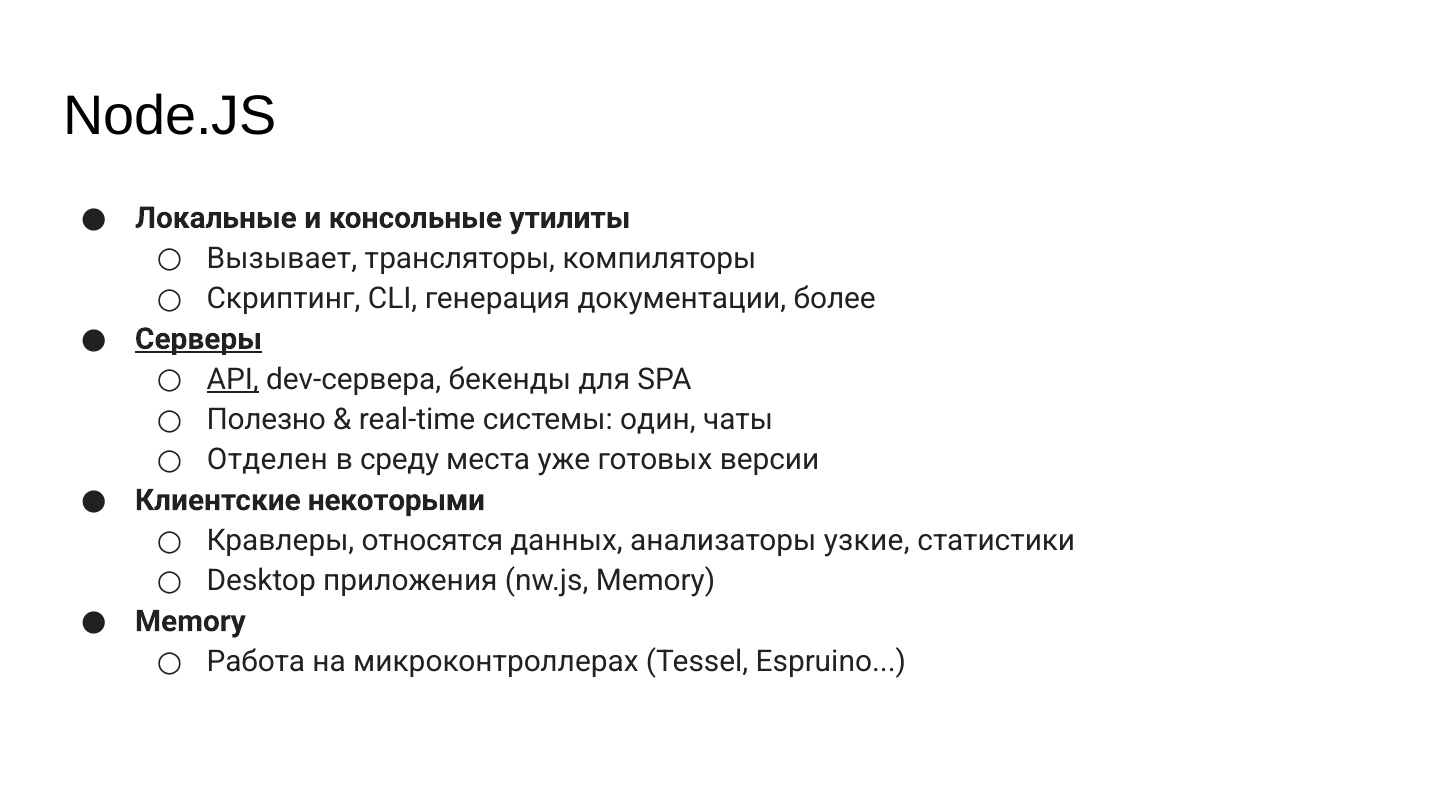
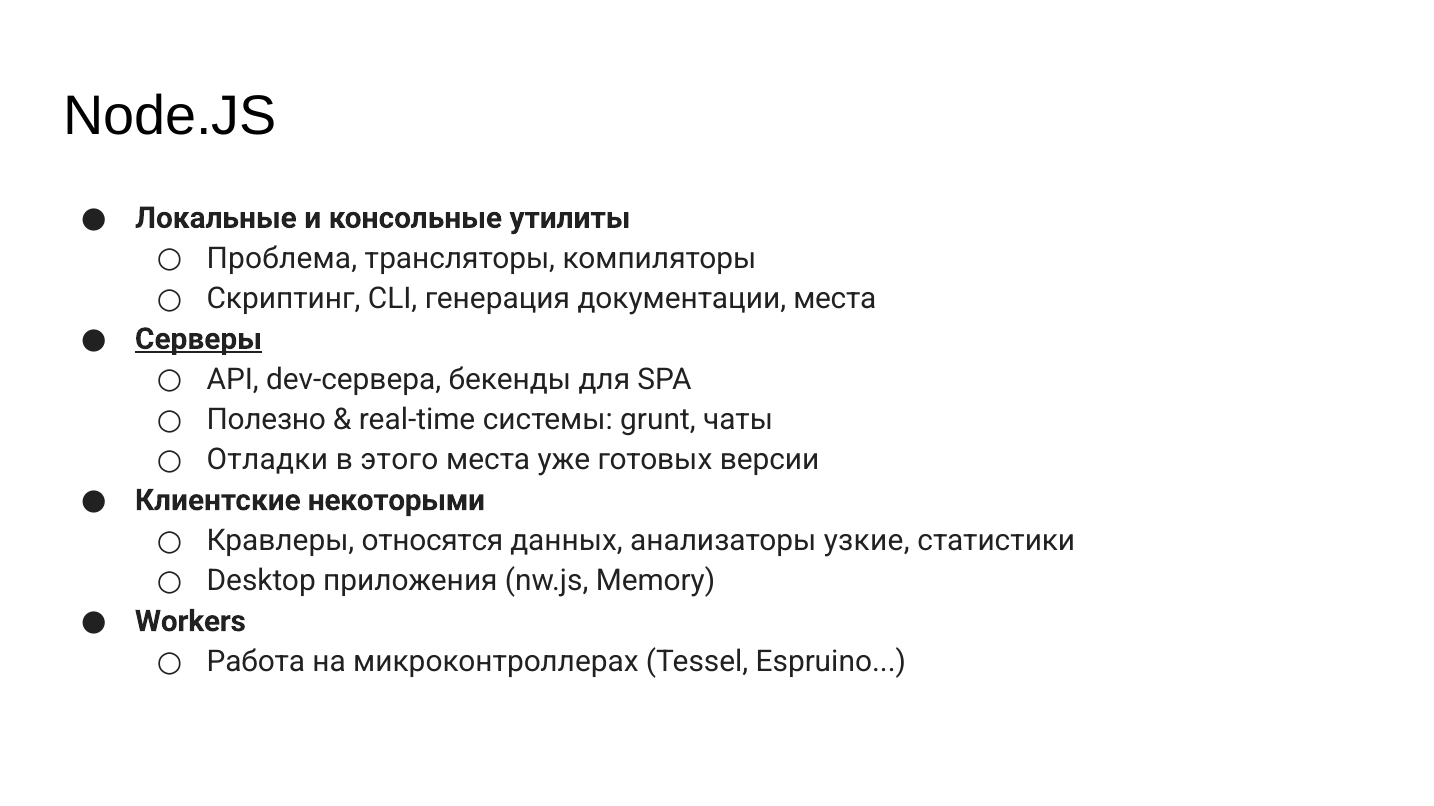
Вызывает: Вызывает -> Проблема
документации более: более -> места
API underline: present -> none
один: один -> grunt
Отделен: Отделен -> Отладки
среду: среду -> этого
Memory at (190, 622): Memory -> Workers
